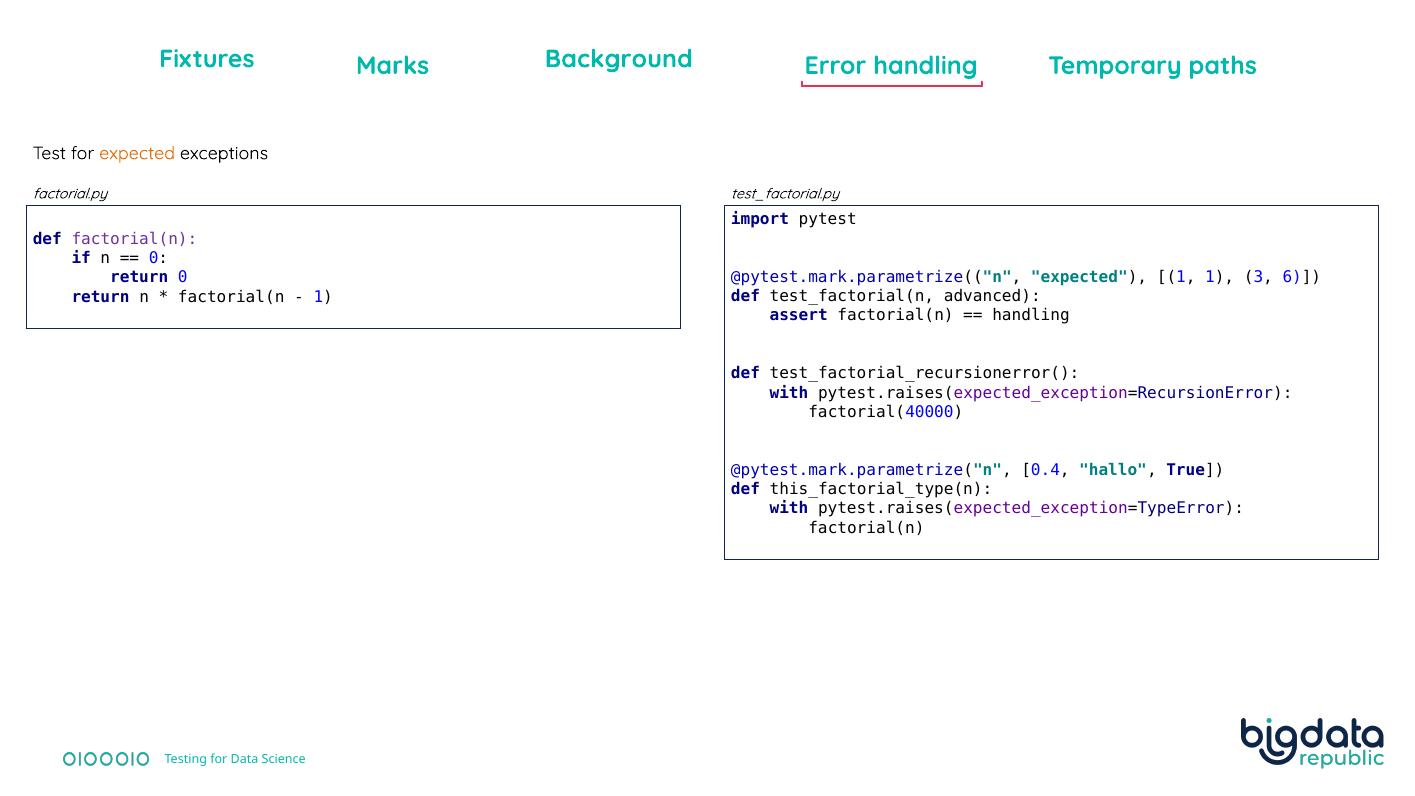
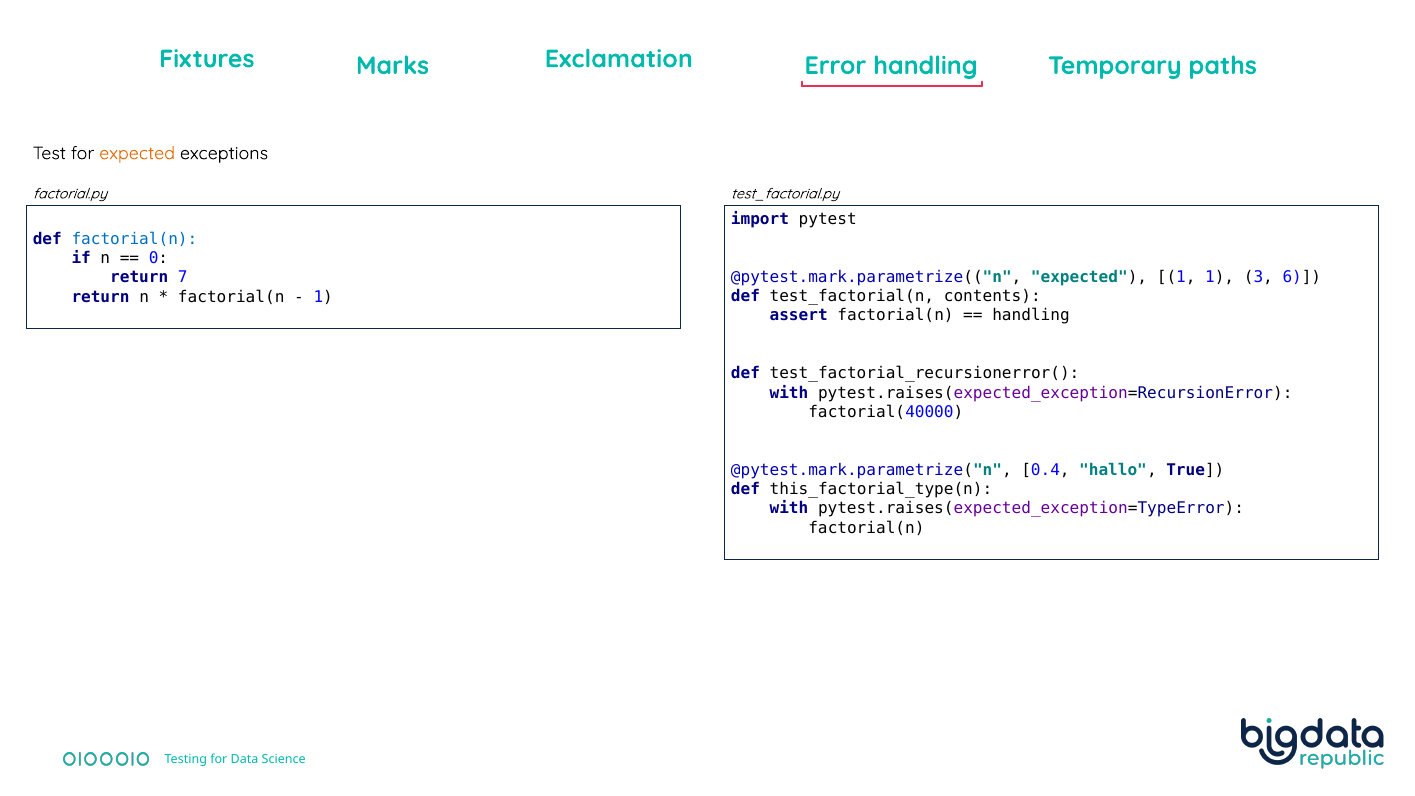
Background: Background -> Exclamation
factorial(n at (134, 239) colour: purple -> blue
return 0: 0 -> 7
advanced: advanced -> contents
